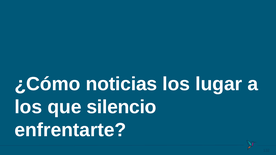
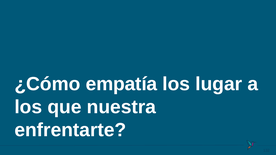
noticias: noticias -> empatía
silencio: silencio -> nuestra
